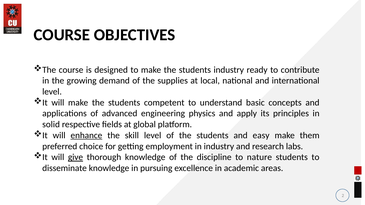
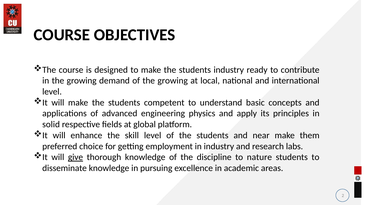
of the supplies: supplies -> growing
enhance underline: present -> none
easy: easy -> near
